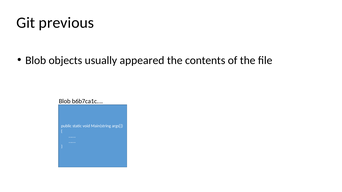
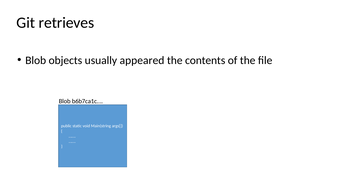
previous: previous -> retrieves
